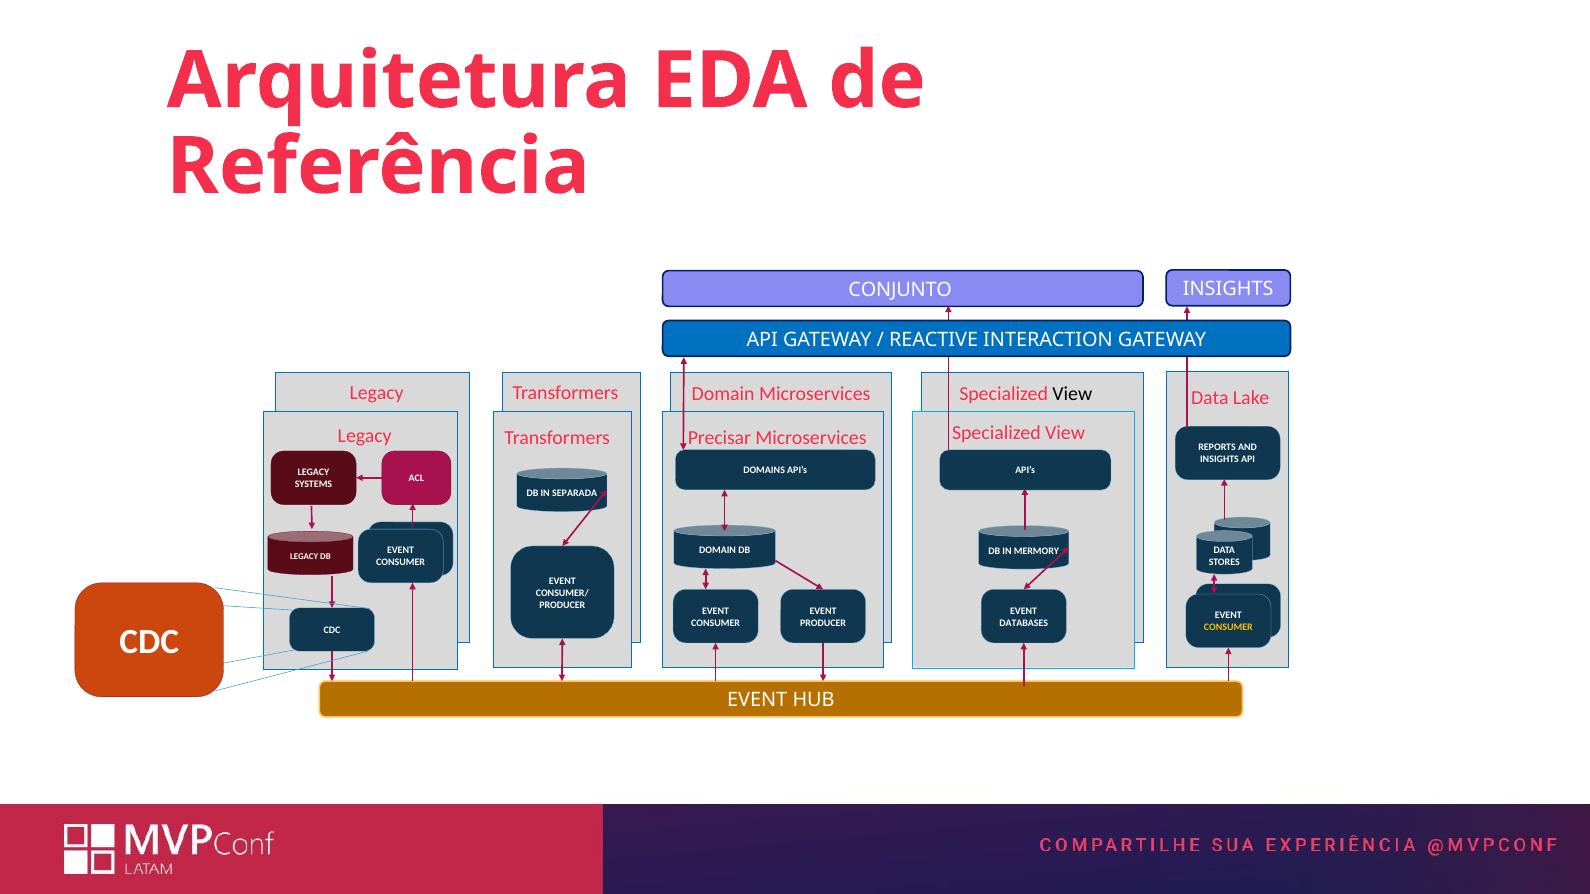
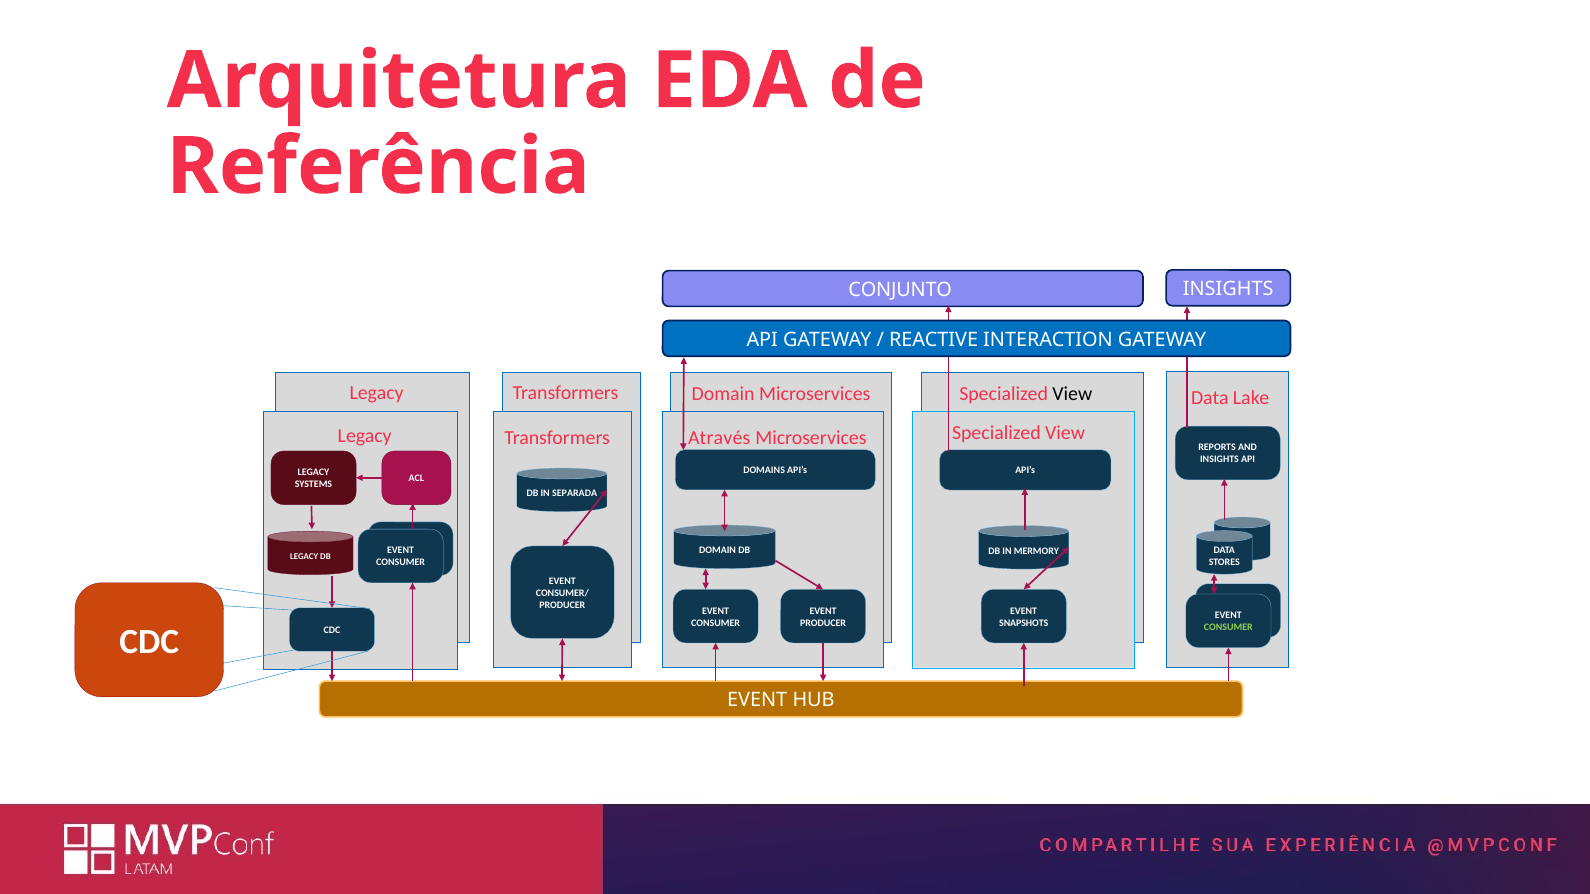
Precisar: Precisar -> Através
DATABASES: DATABASES -> SNAPSHOTS
CONSUMER at (1228, 628) colour: yellow -> light green
